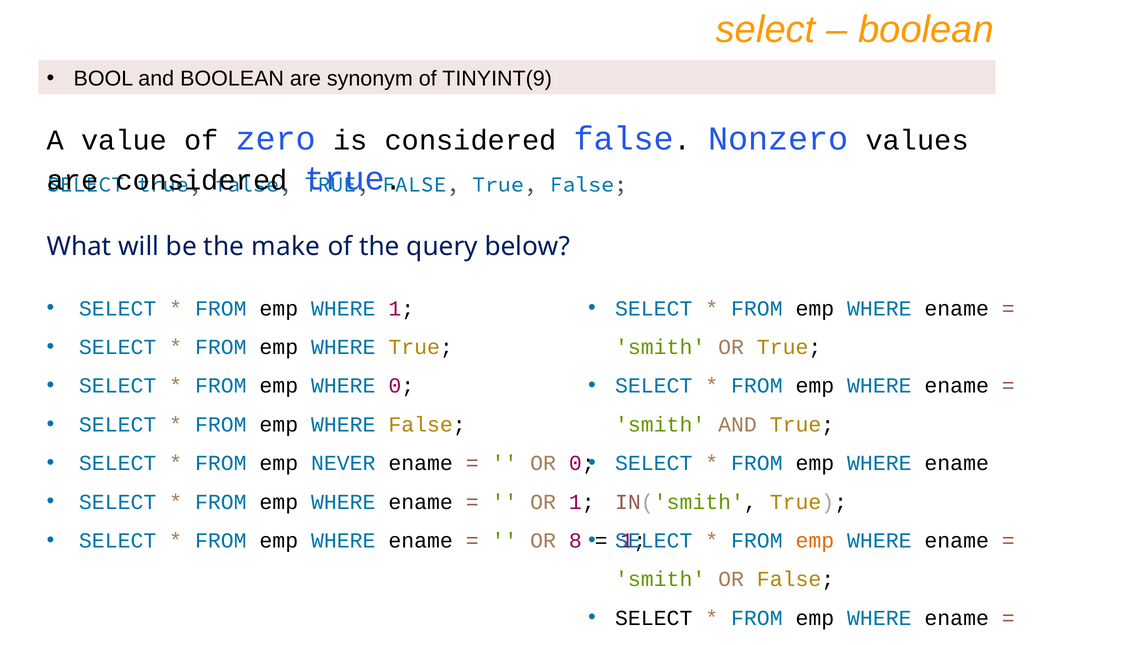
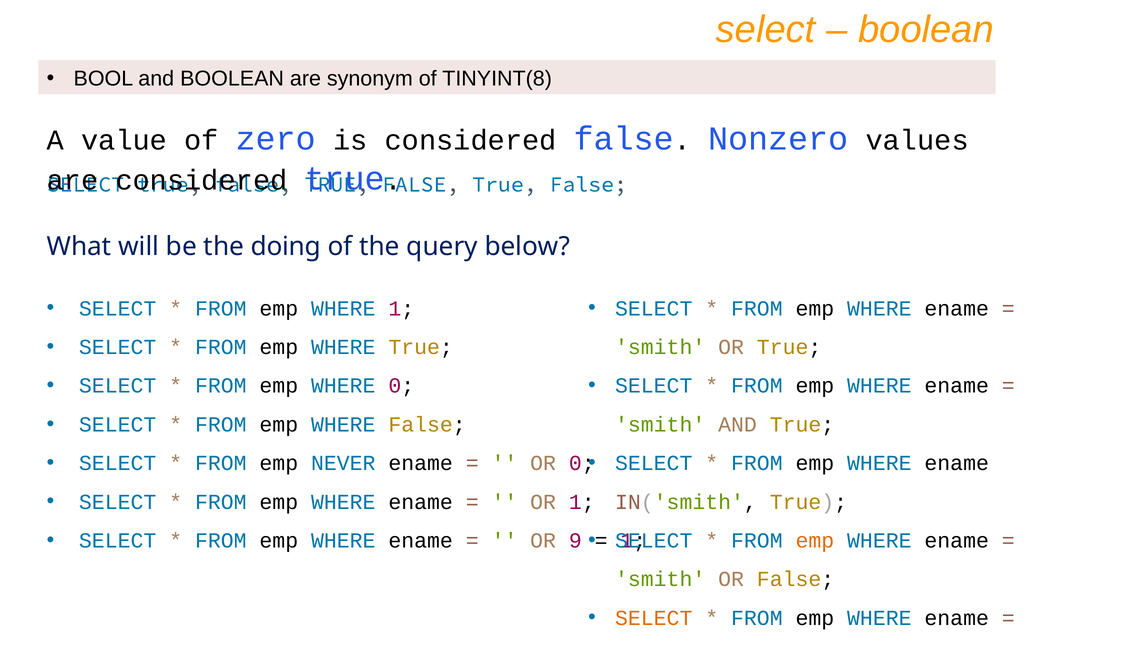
TINYINT(9: TINYINT(9 -> TINYINT(8
make: make -> doing
8: 8 -> 9
SELECT at (654, 618) colour: black -> orange
